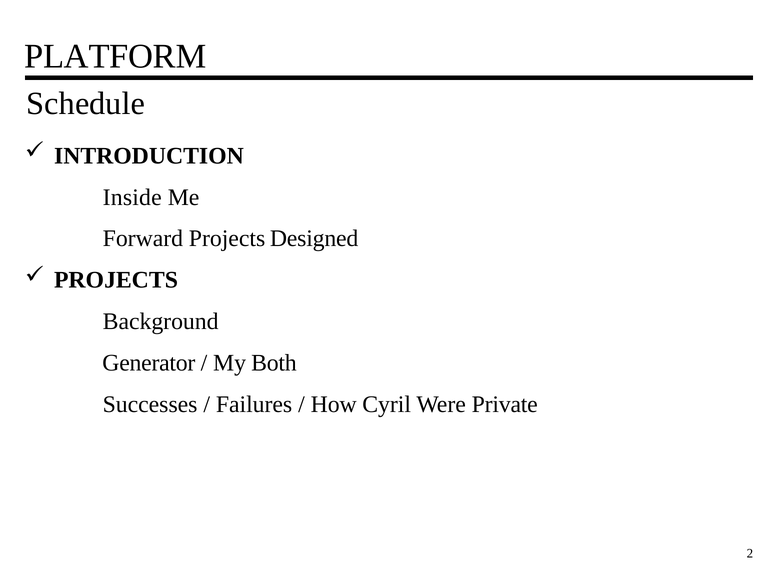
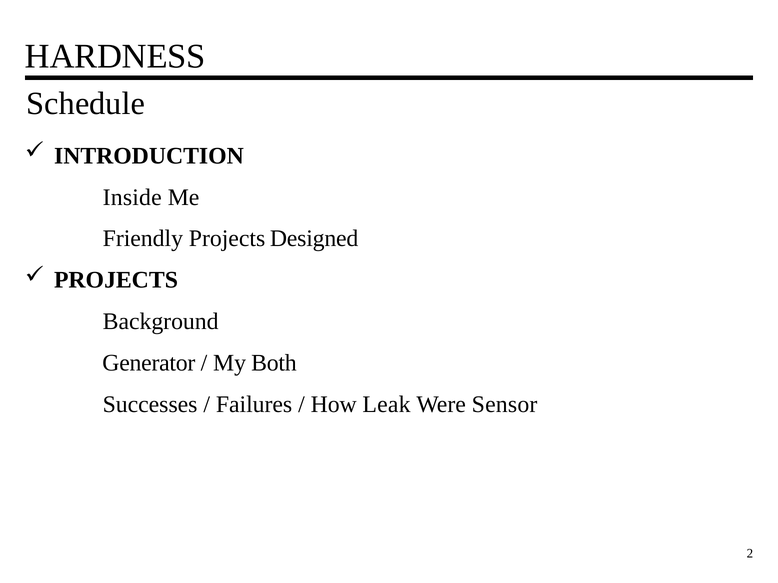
PLATFORM: PLATFORM -> HARDNESS
Forward: Forward -> Friendly
Cyril: Cyril -> Leak
Private: Private -> Sensor
